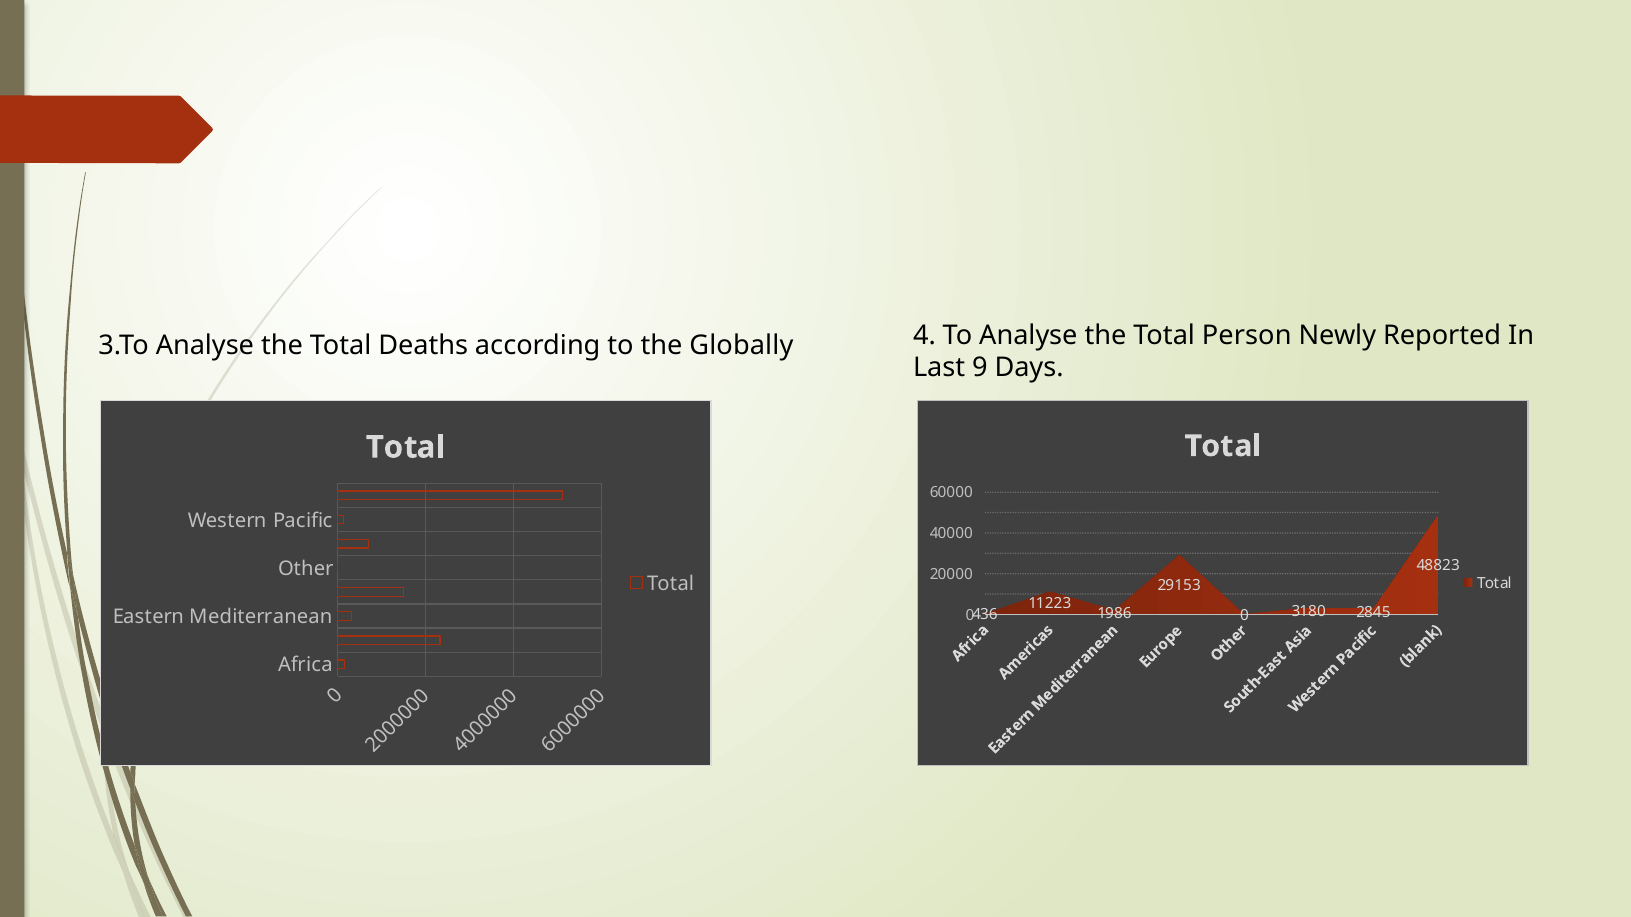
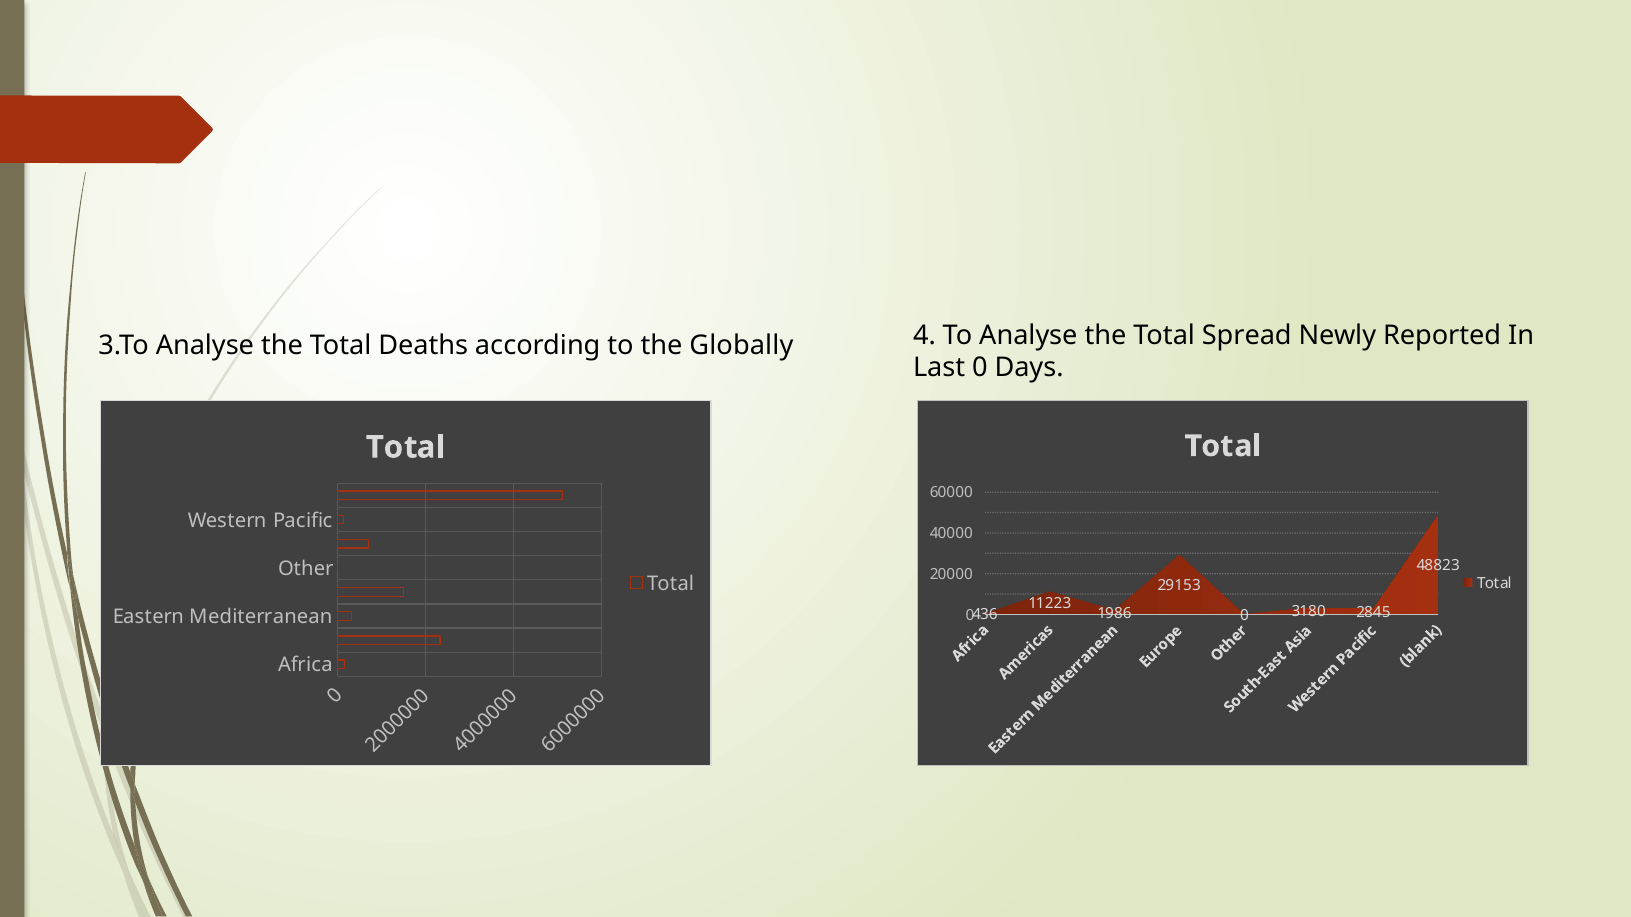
Person: Person -> Spread
Last 9: 9 -> 0
